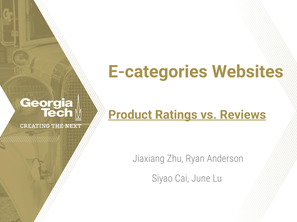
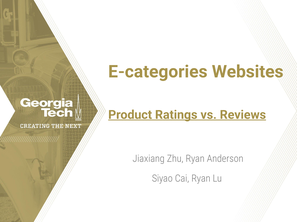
Cai June: June -> Ryan
